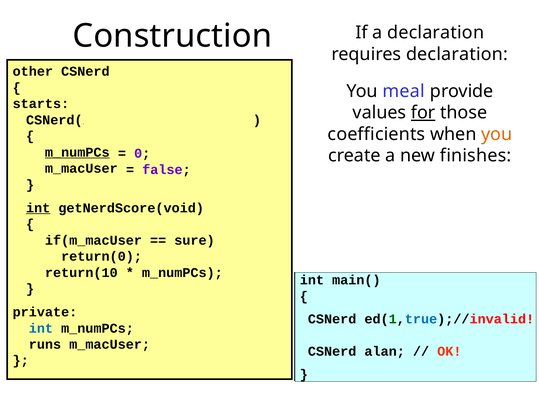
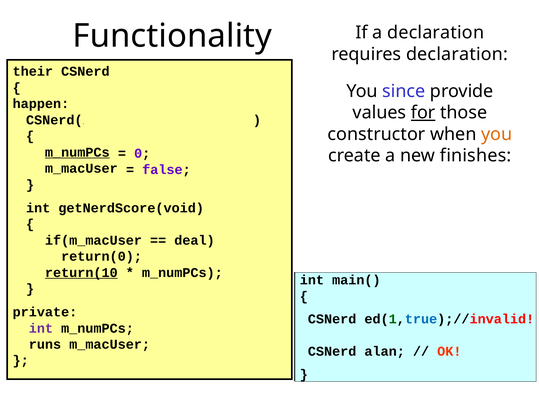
Construction: Construction -> Functionality
other: other -> their
meal: meal -> since
starts: starts -> happen
coefficients: coefficients -> constructor
int at (38, 208) underline: present -> none
sure: sure -> deal
return(10 underline: none -> present
int at (41, 328) colour: blue -> purple
